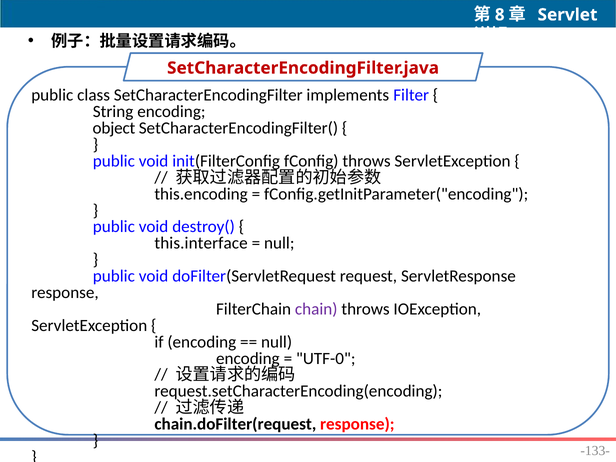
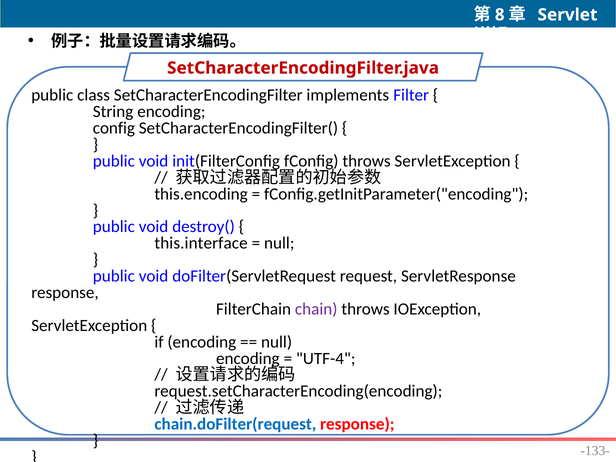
object: object -> config
UTF-0: UTF-0 -> UTF-4
chain.doFilter(request colour: black -> blue
